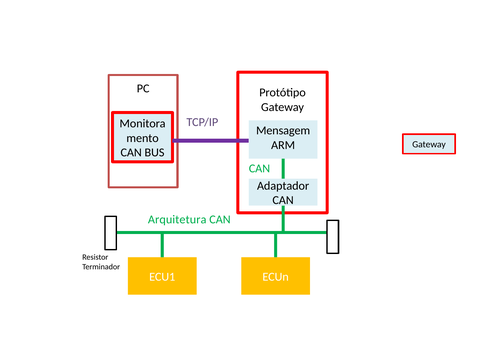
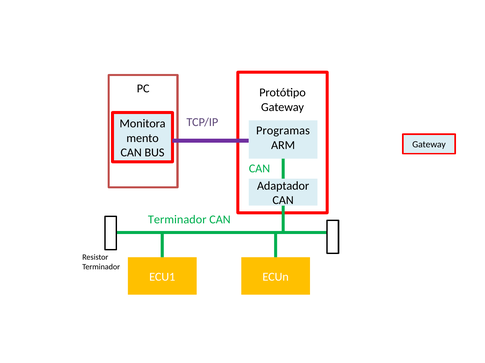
Mensagem: Mensagem -> Programas
Arquitetura at (177, 220): Arquitetura -> Terminador
